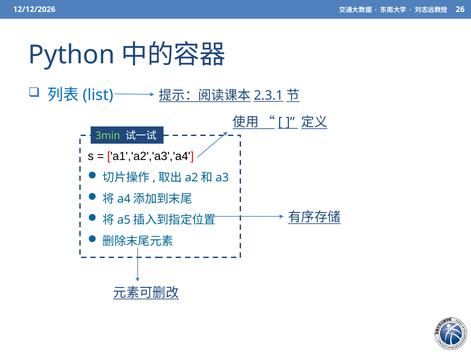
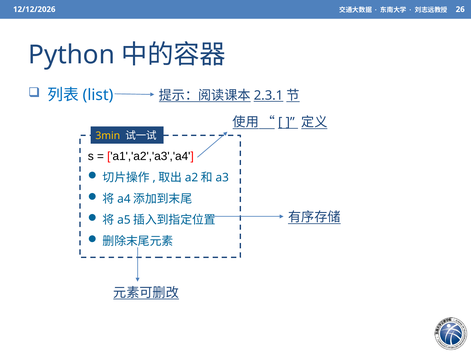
3min colour: light green -> yellow
